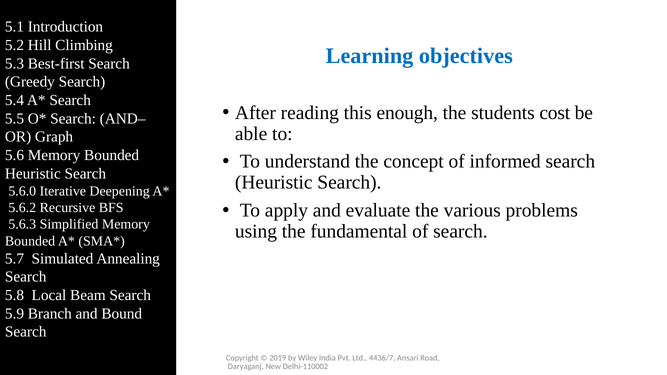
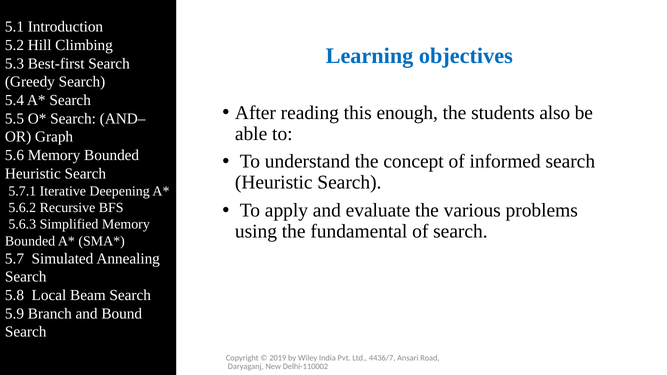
cost: cost -> also
5.6.0: 5.6.0 -> 5.7.1
